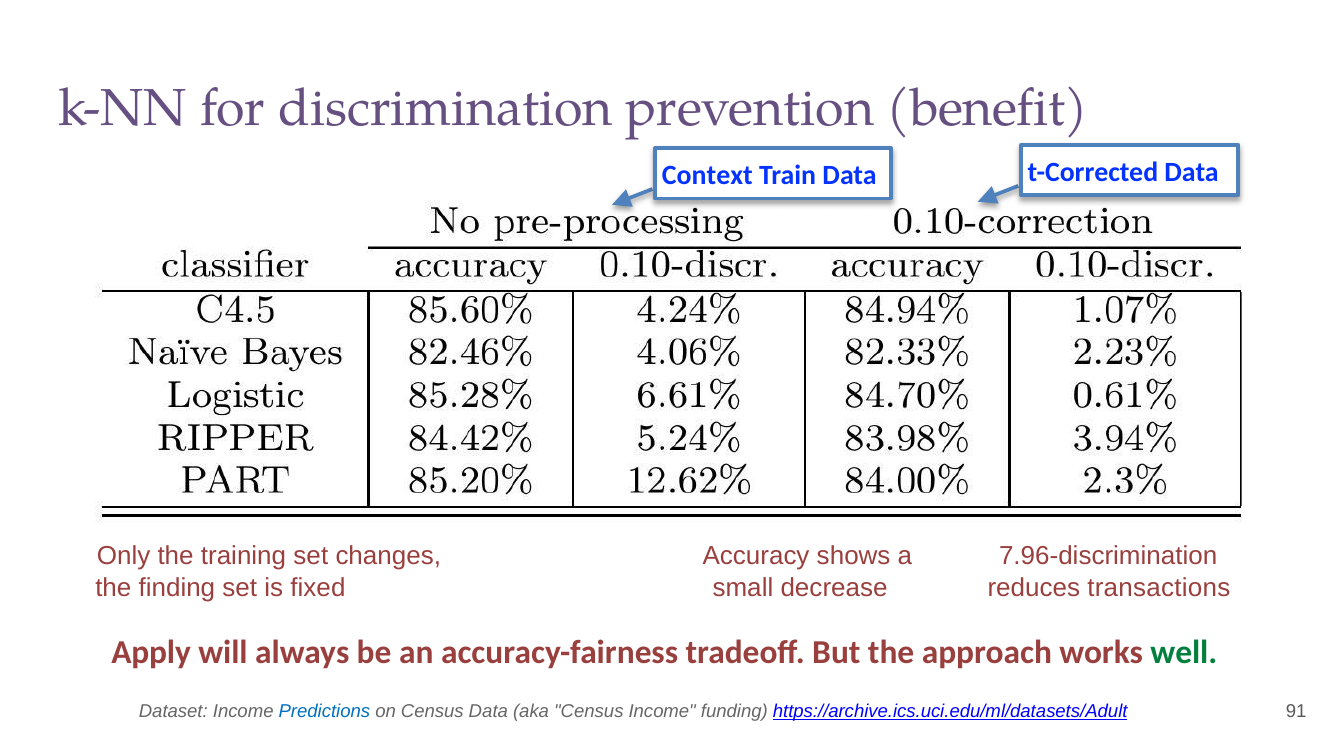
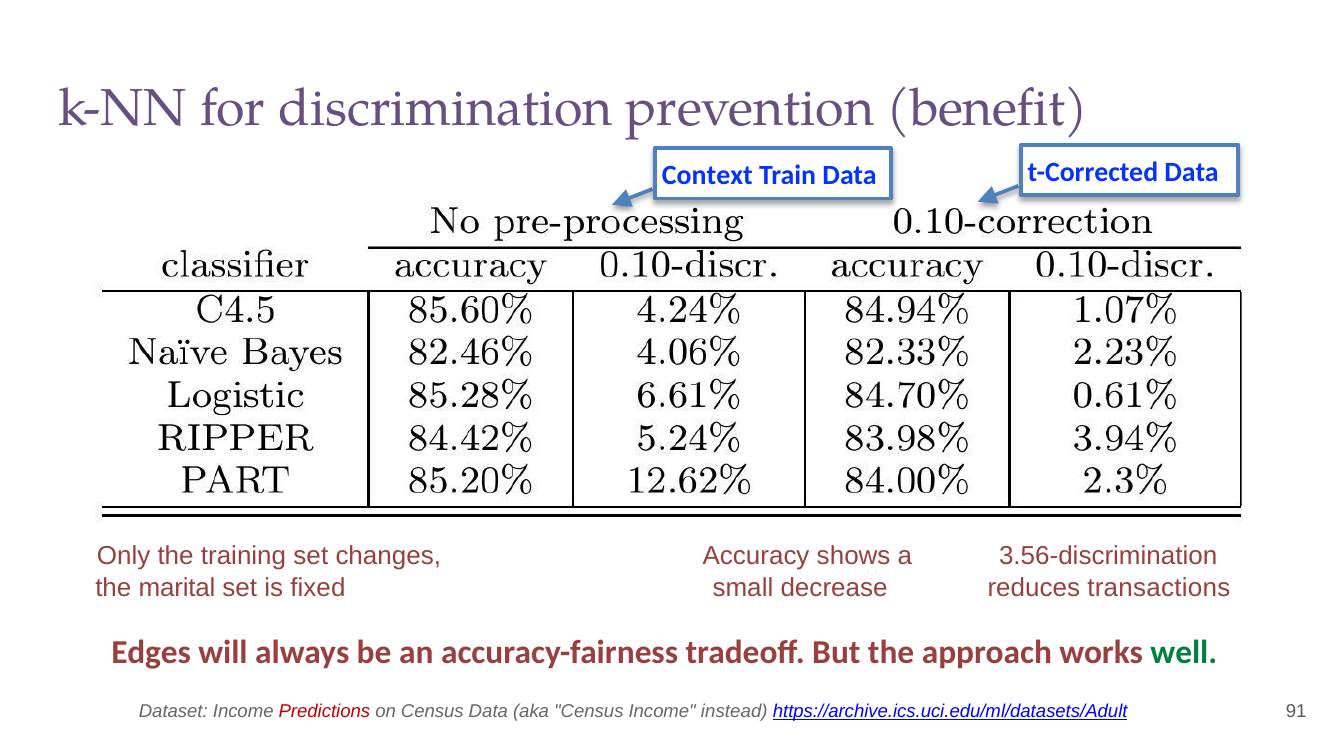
7.96-discrimination: 7.96-discrimination -> 3.56-discrimination
finding: finding -> marital
Apply: Apply -> Edges
Predictions colour: blue -> red
funding: funding -> instead
